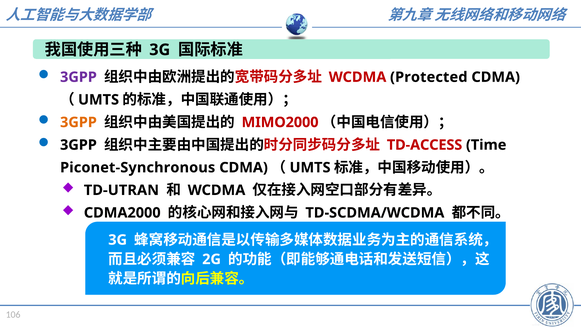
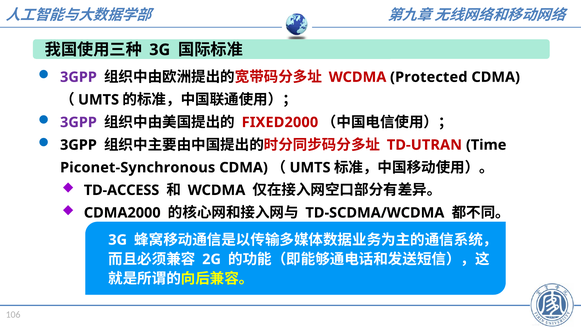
3GPP at (78, 122) colour: orange -> purple
MIMO2000: MIMO2000 -> FIXED2000
TD-ACCESS: TD-ACCESS -> TD-UTRAN
TD-UTRAN: TD-UTRAN -> TD-ACCESS
